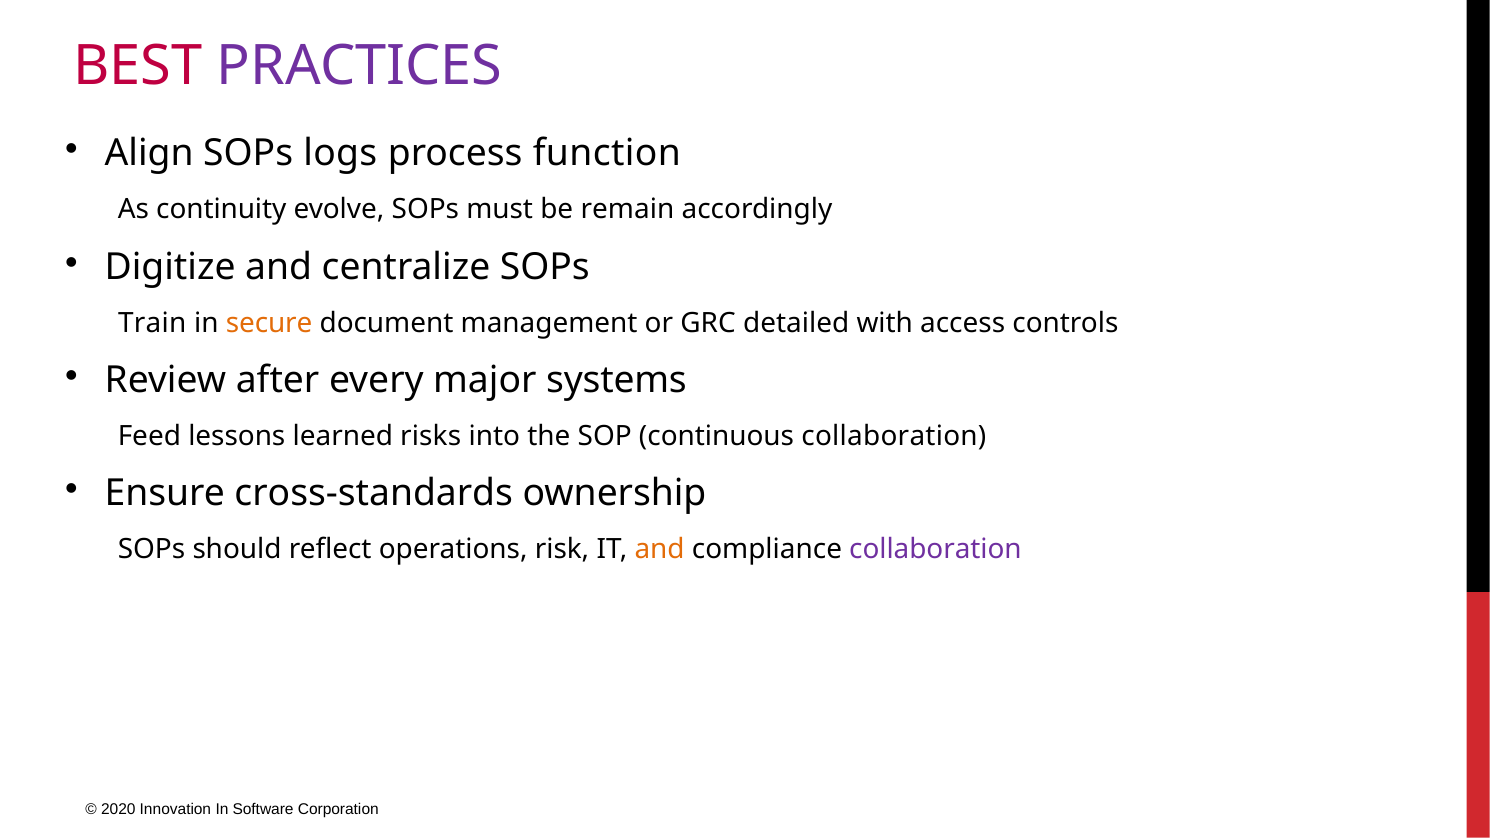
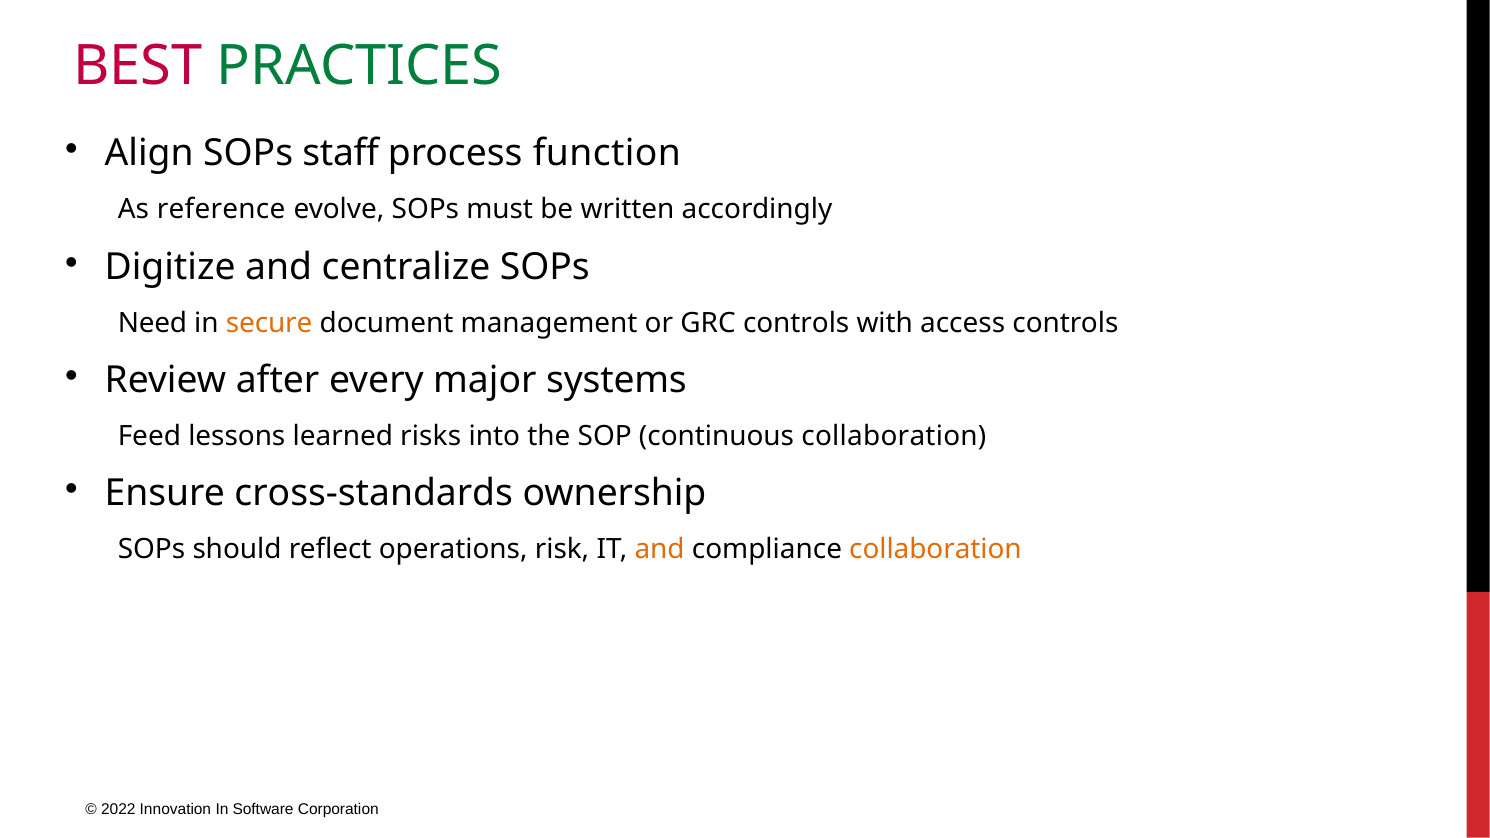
PRACTICES colour: purple -> green
logs: logs -> staff
continuity: continuity -> reference
remain: remain -> written
Train: Train -> Need
GRC detailed: detailed -> controls
collaboration at (935, 550) colour: purple -> orange
2020: 2020 -> 2022
